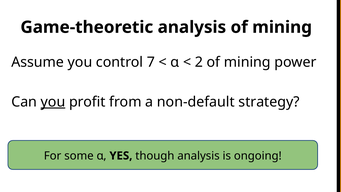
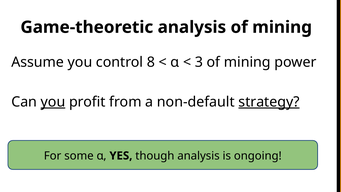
7: 7 -> 8
2: 2 -> 3
strategy underline: none -> present
